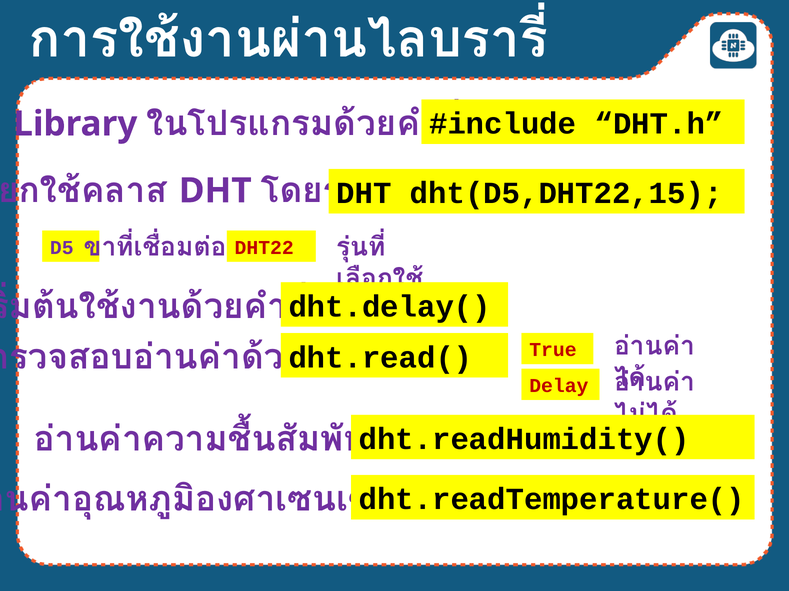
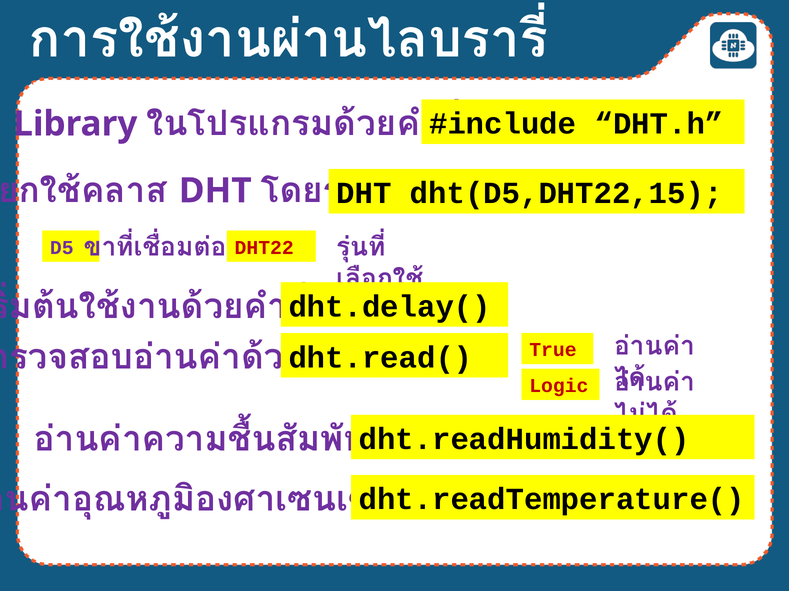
Delay: Delay -> Logic
